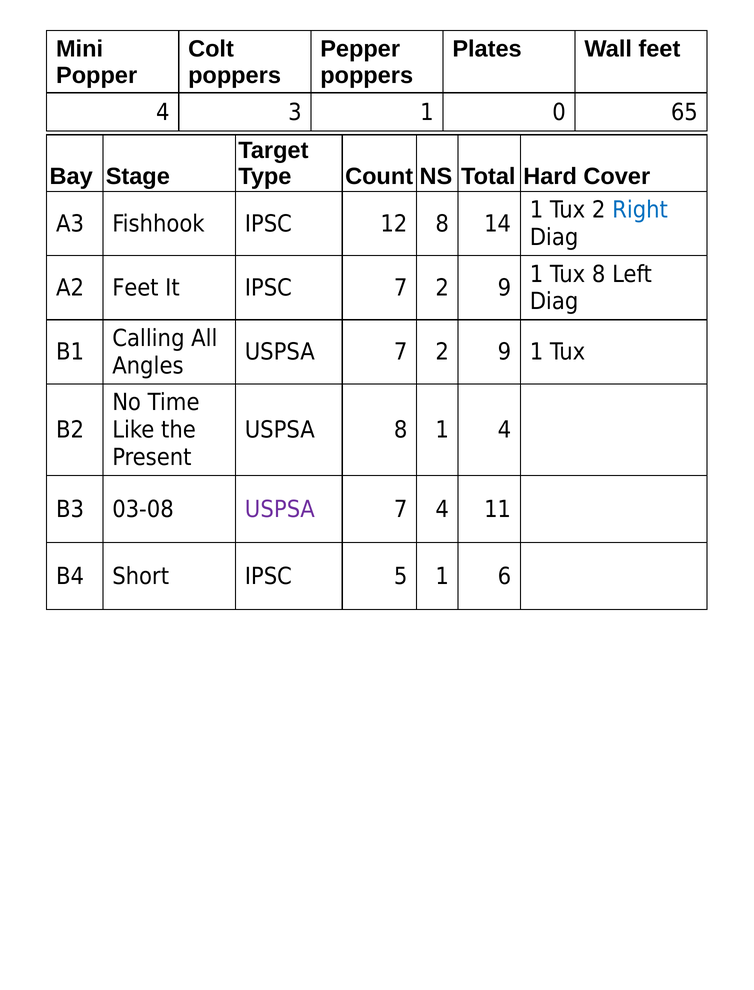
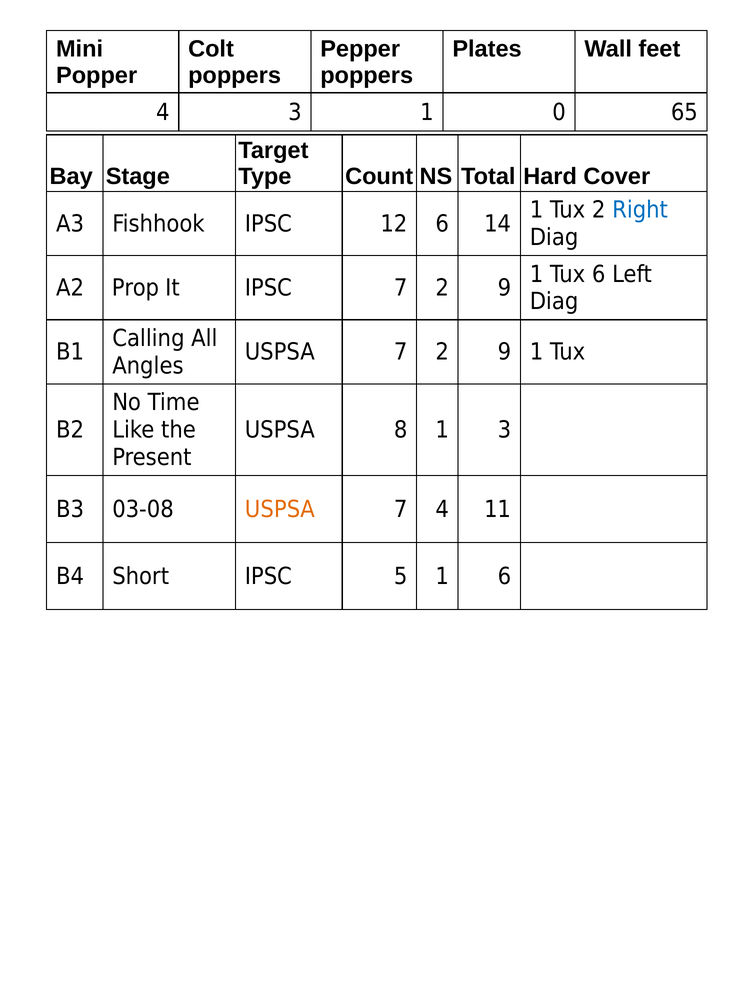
12 8: 8 -> 6
Tux 8: 8 -> 6
A2 Feet: Feet -> Prop
1 4: 4 -> 3
USPSA at (280, 509) colour: purple -> orange
